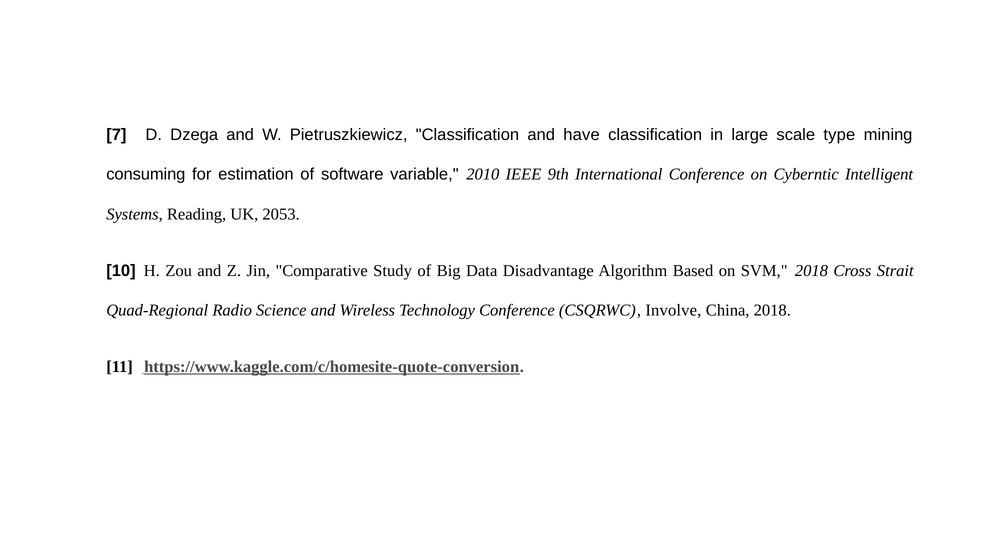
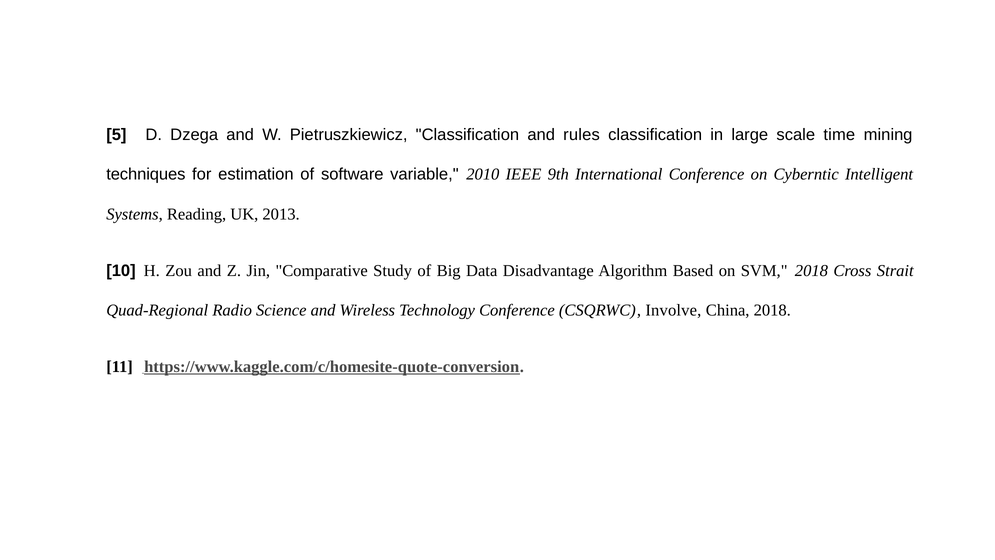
7: 7 -> 5
have: have -> rules
type: type -> time
consuming: consuming -> techniques
2053: 2053 -> 2013
